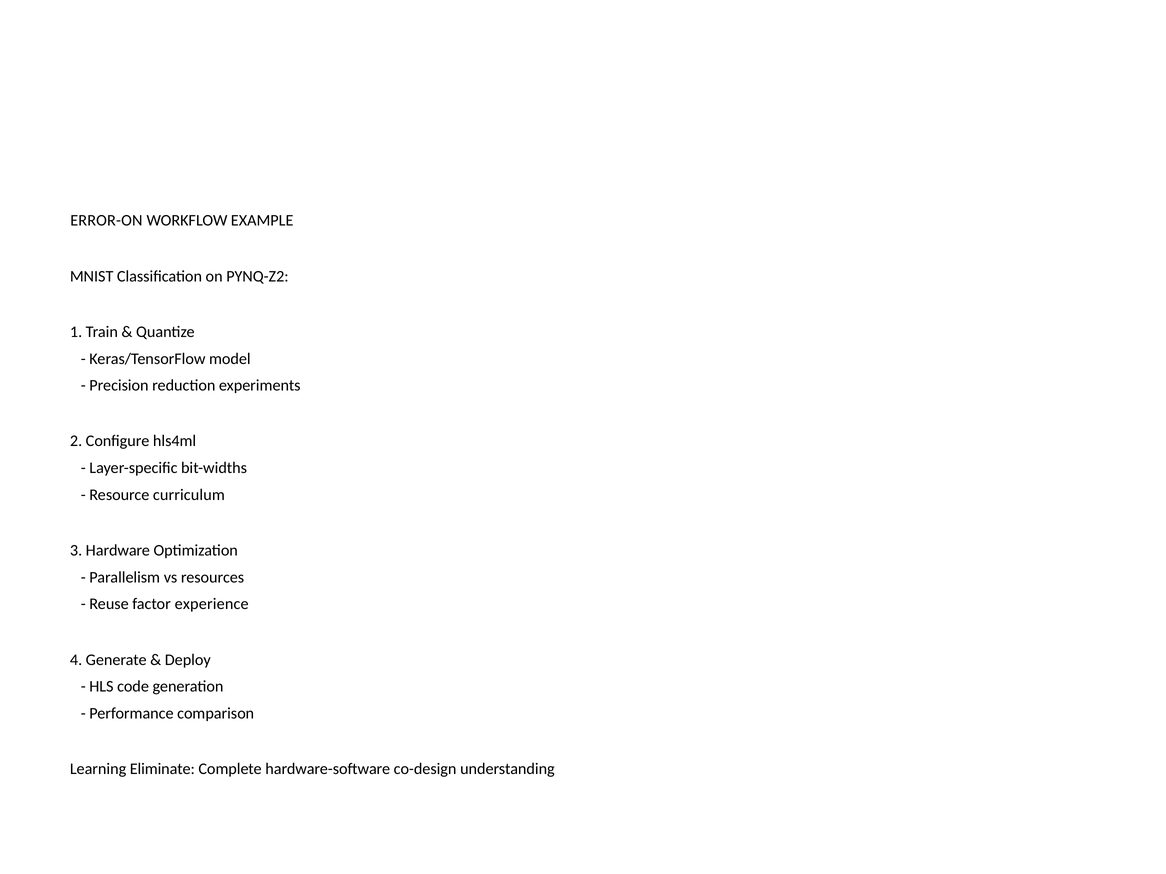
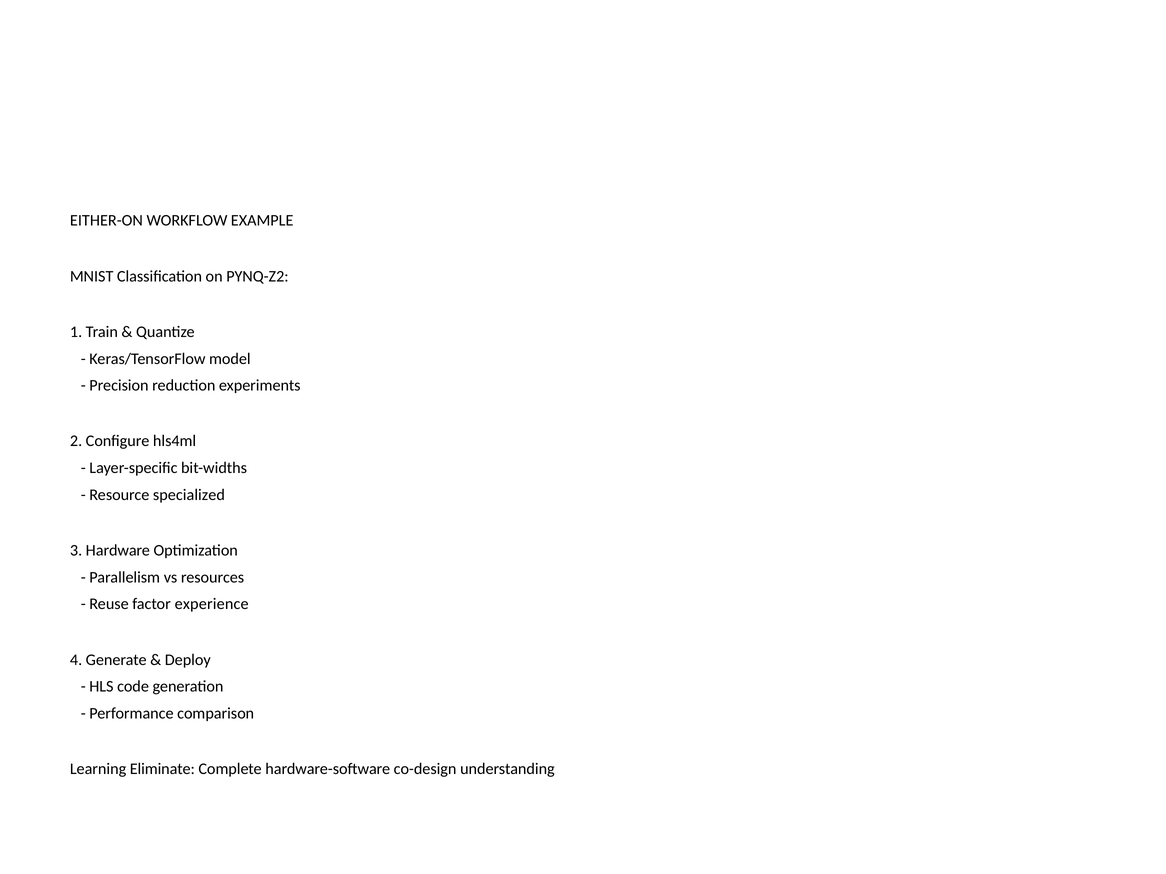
ERROR-ON: ERROR-ON -> EITHER-ON
curriculum: curriculum -> specialized
